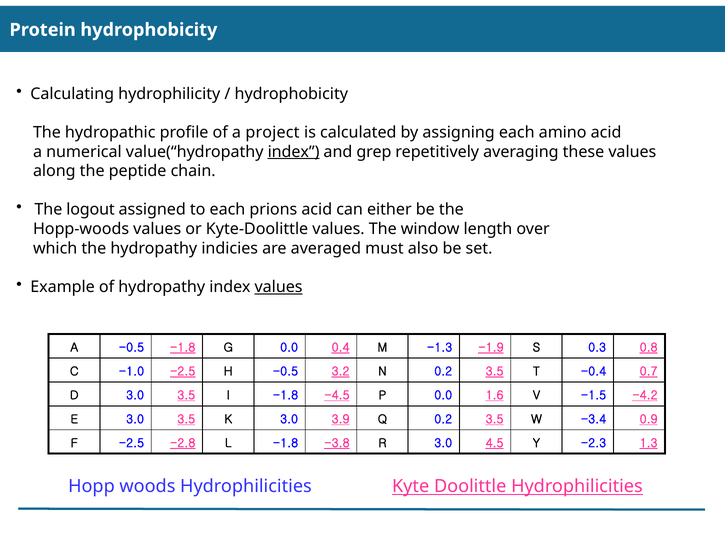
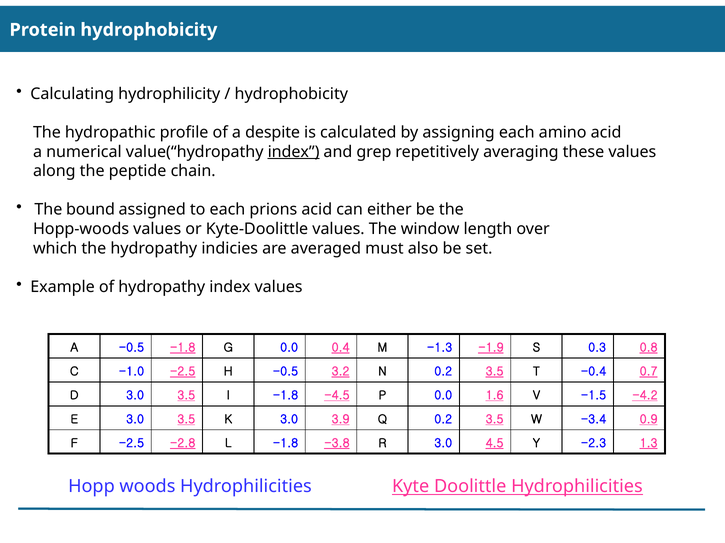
project: project -> despite
logout: logout -> bound
values at (279, 287) underline: present -> none
